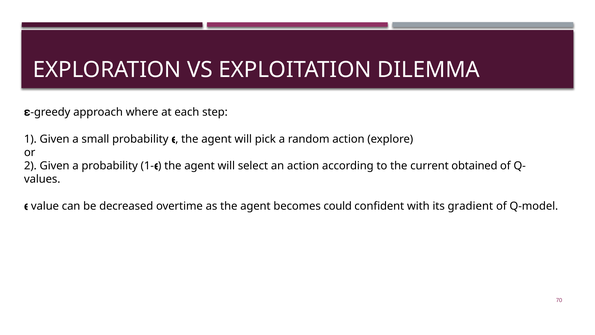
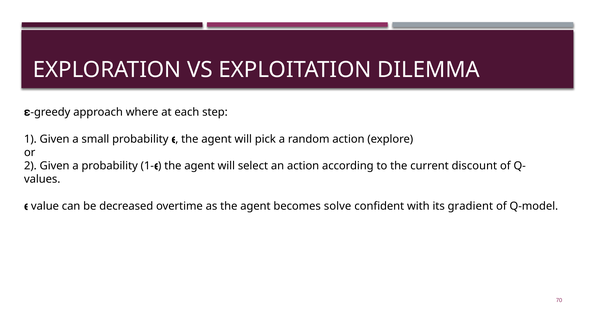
obtained: obtained -> discount
could: could -> solve
